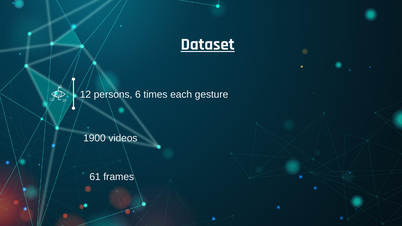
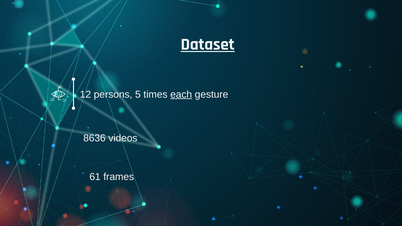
6: 6 -> 5
each underline: none -> present
1900: 1900 -> 8636
